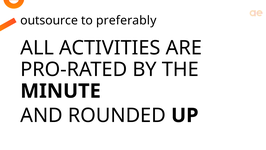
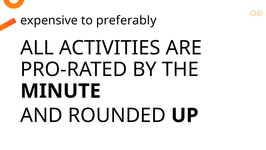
outsource: outsource -> expensive
